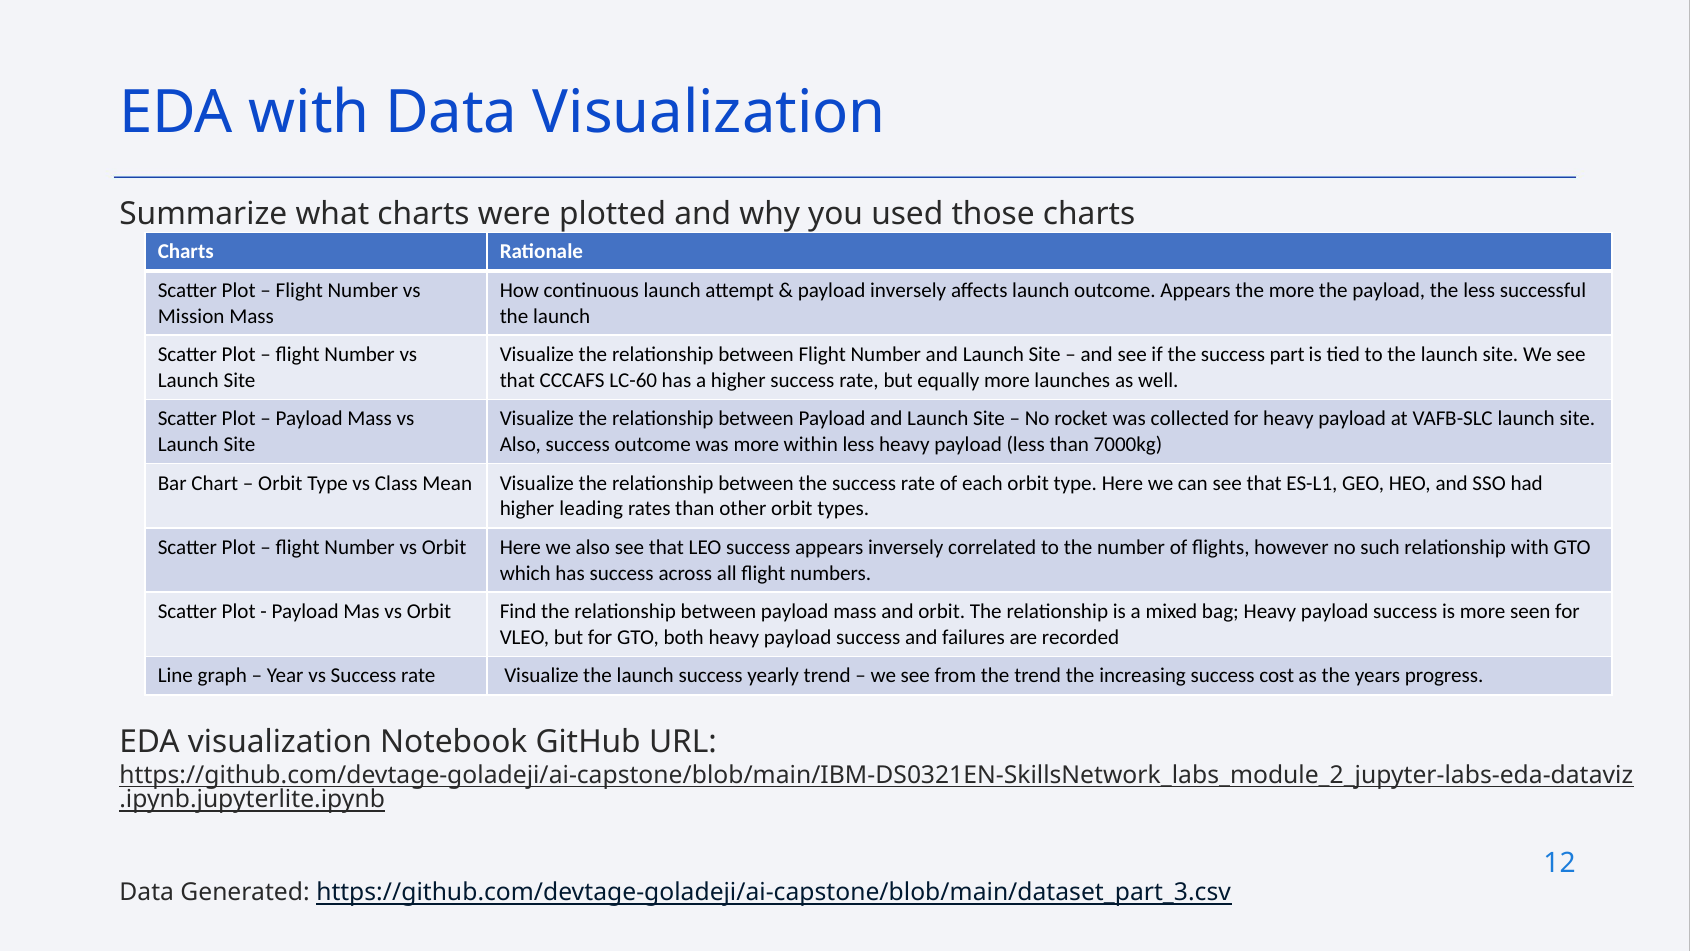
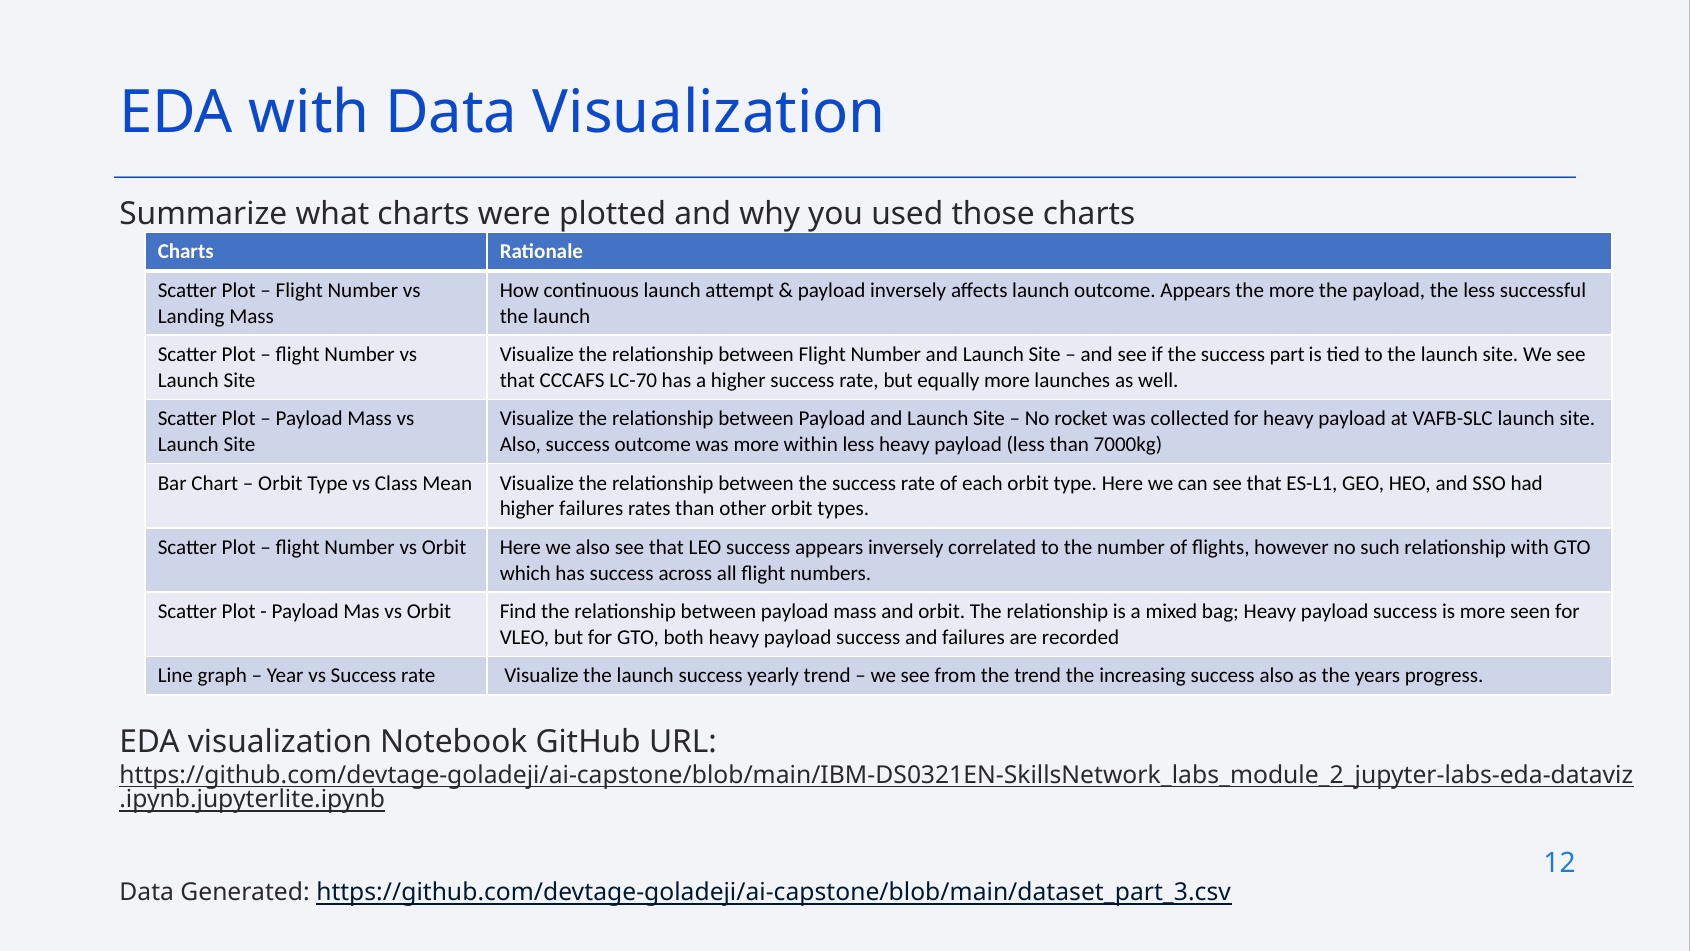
Mission: Mission -> Landing
LC-60: LC-60 -> LC-70
higher leading: leading -> failures
success cost: cost -> also
